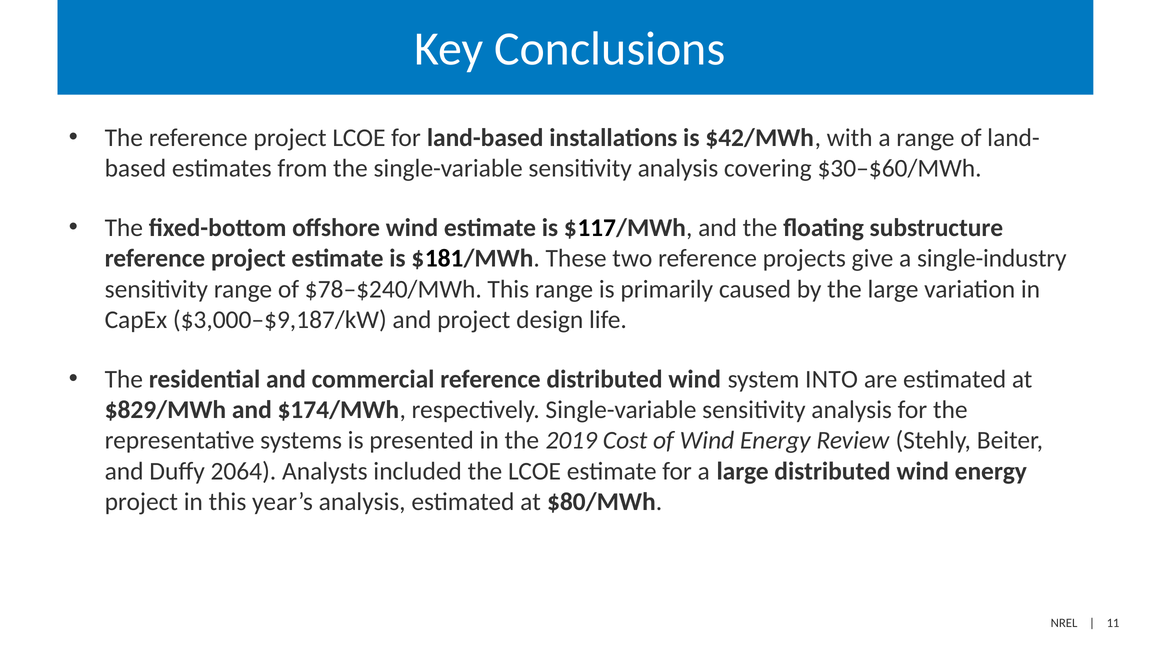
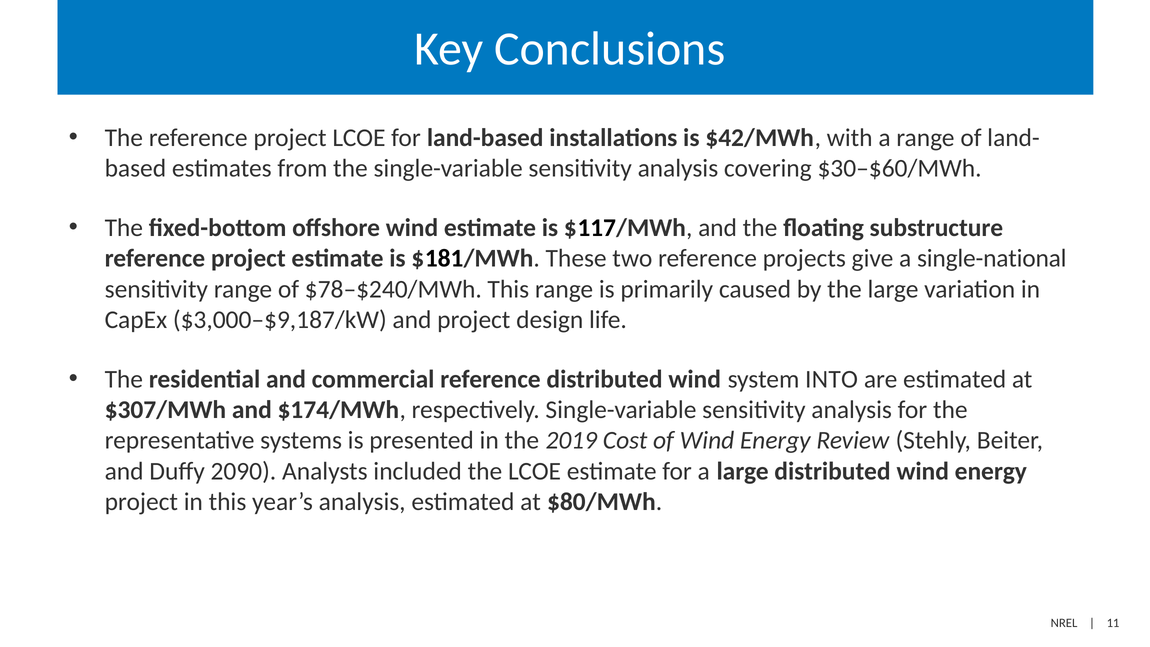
single-industry: single-industry -> single-national
$829/MWh: $829/MWh -> $307/MWh
2064: 2064 -> 2090
